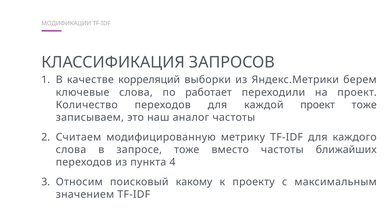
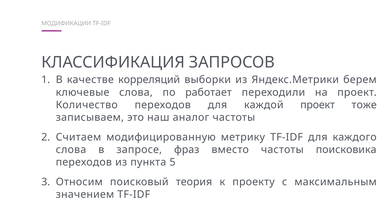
запросе тоже: тоже -> фраз
ближайших: ближайших -> поисковика
4: 4 -> 5
какому: какому -> теория
